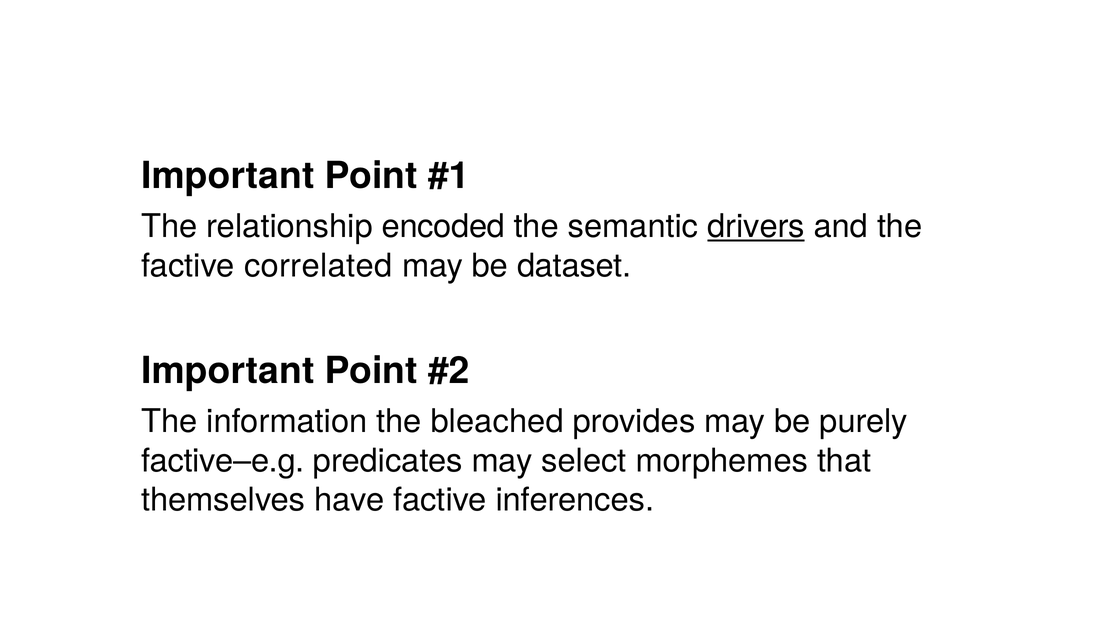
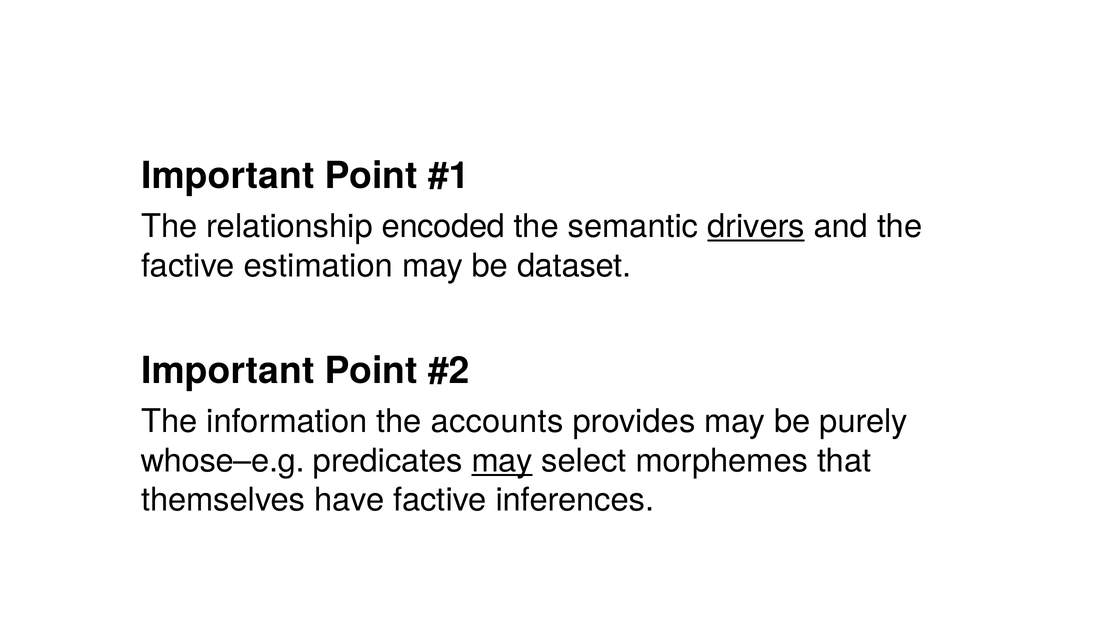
correlated: correlated -> estimation
bleached: bleached -> accounts
factive–e.g: factive–e.g -> whose–e.g
may at (502, 461) underline: none -> present
